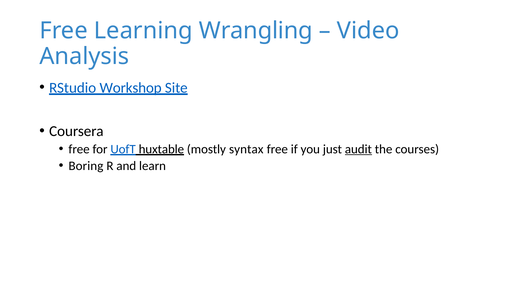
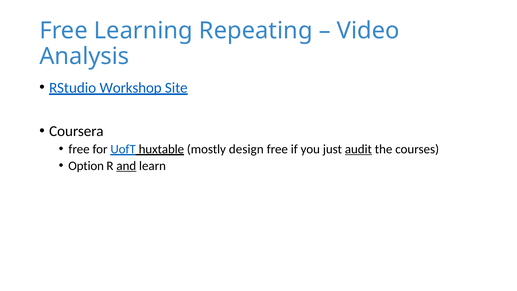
Wrangling: Wrangling -> Repeating
syntax: syntax -> design
Boring: Boring -> Option
and underline: none -> present
